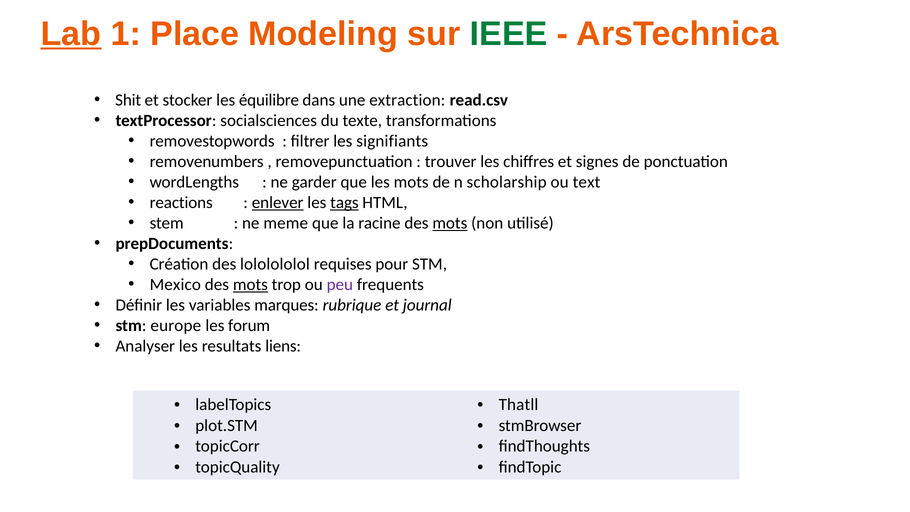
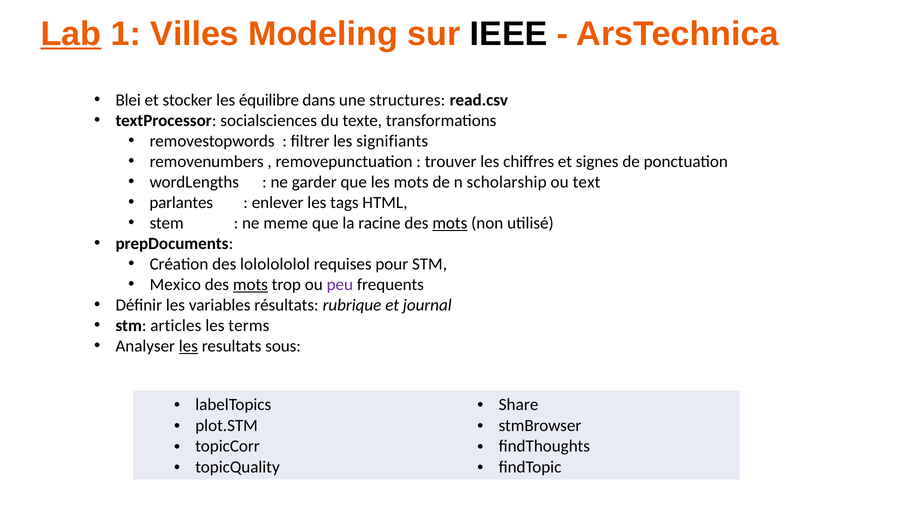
Place: Place -> Villes
IEEE colour: green -> black
Shit: Shit -> Blei
extraction: extraction -> structures
reactions: reactions -> parlantes
enlever underline: present -> none
tags underline: present -> none
marques: marques -> résultats
europe: europe -> articles
forum: forum -> terms
les at (188, 346) underline: none -> present
liens: liens -> sous
Thatll: Thatll -> Share
